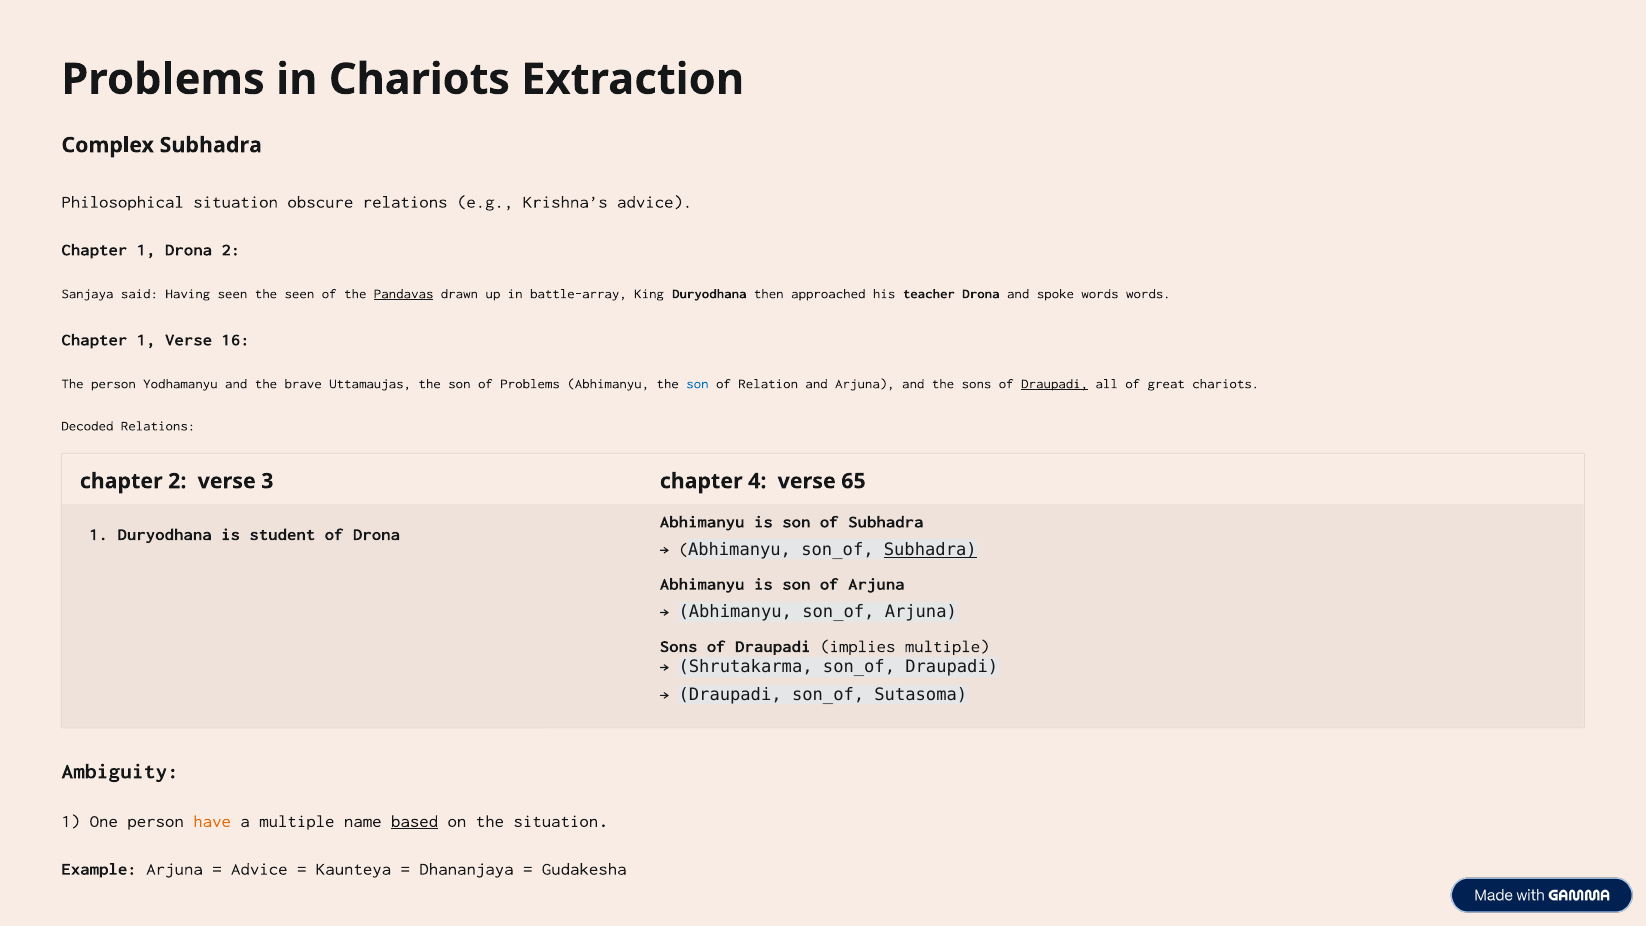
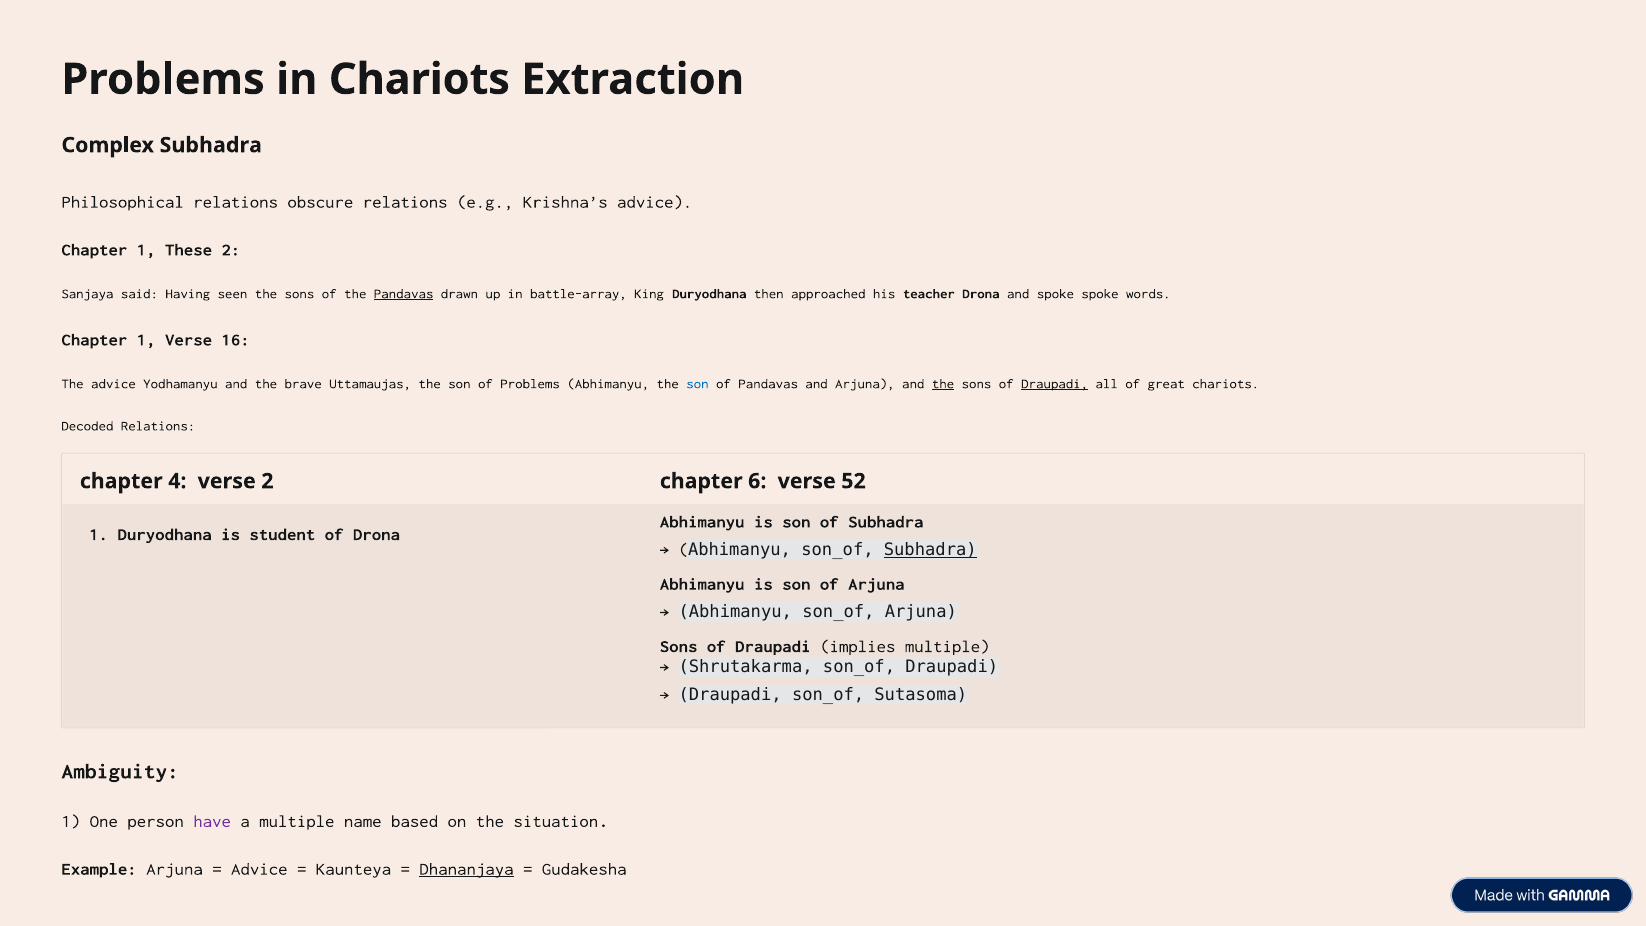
Philosophical situation: situation -> relations
1 Drona: Drona -> These
seen the seen: seen -> sons
spoke words: words -> spoke
The person: person -> advice
of Relation: Relation -> Pandavas
the at (943, 384) underline: none -> present
chapter 2: 2 -> 4
verse 3: 3 -> 2
4: 4 -> 6
65: 65 -> 52
have colour: orange -> purple
based underline: present -> none
Dhananjaya underline: none -> present
